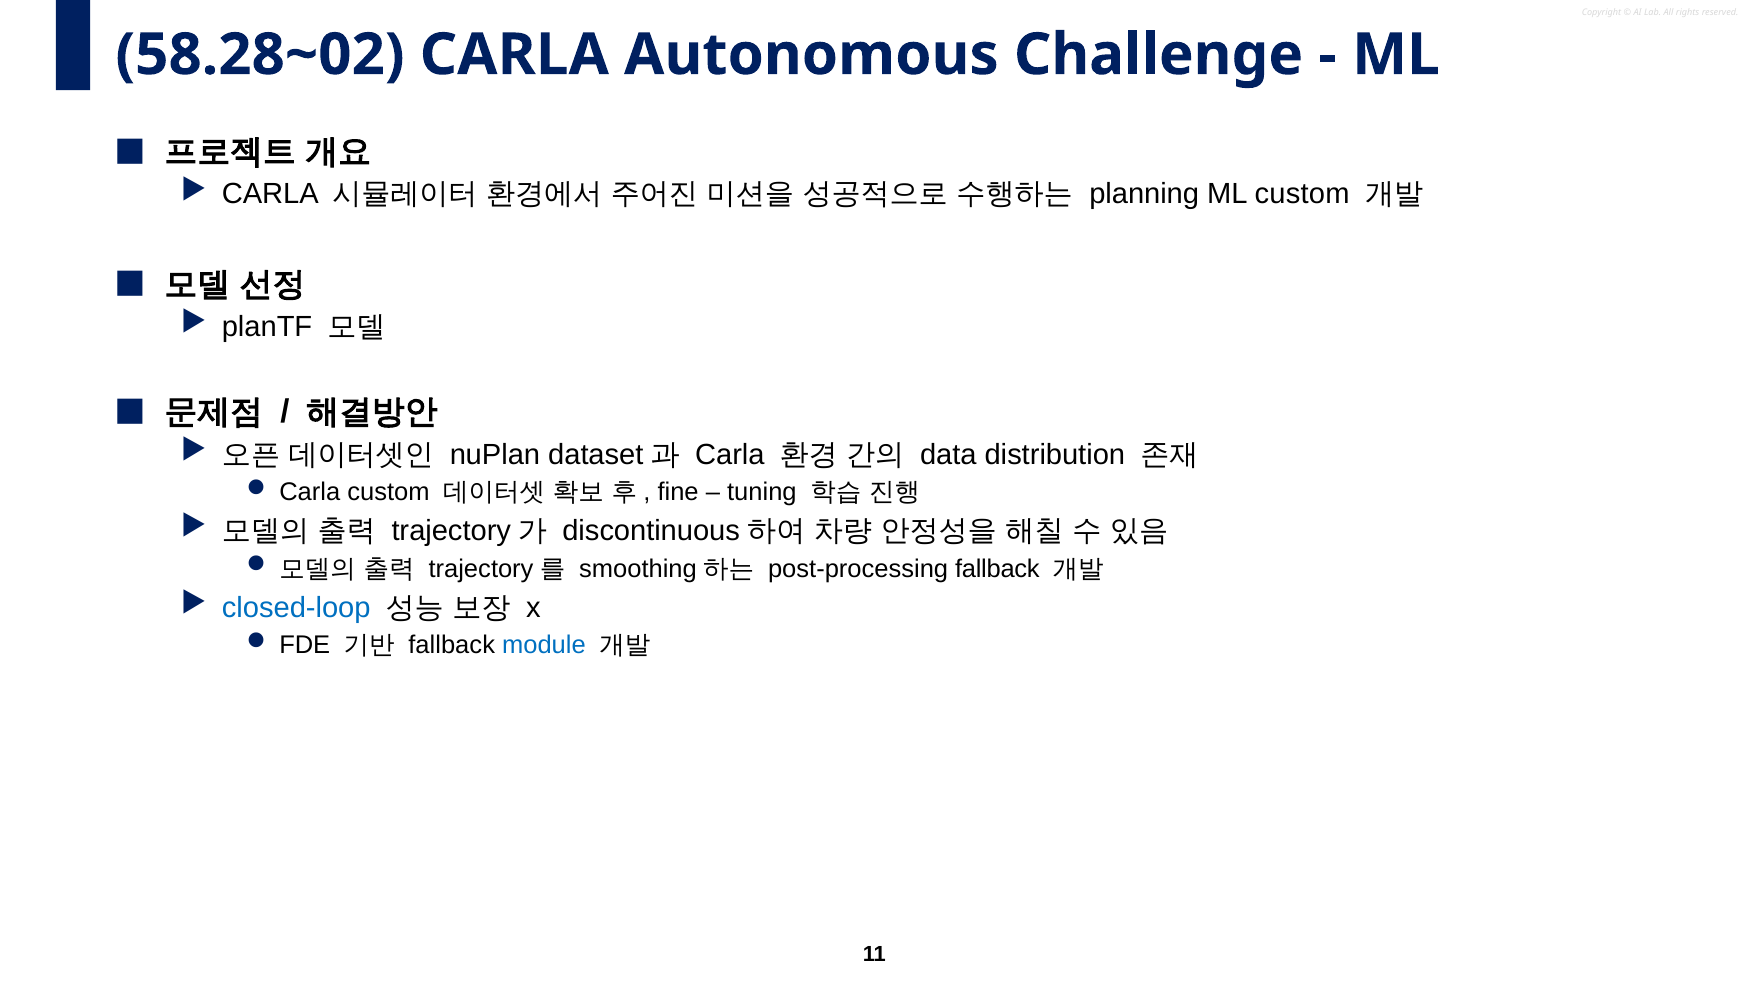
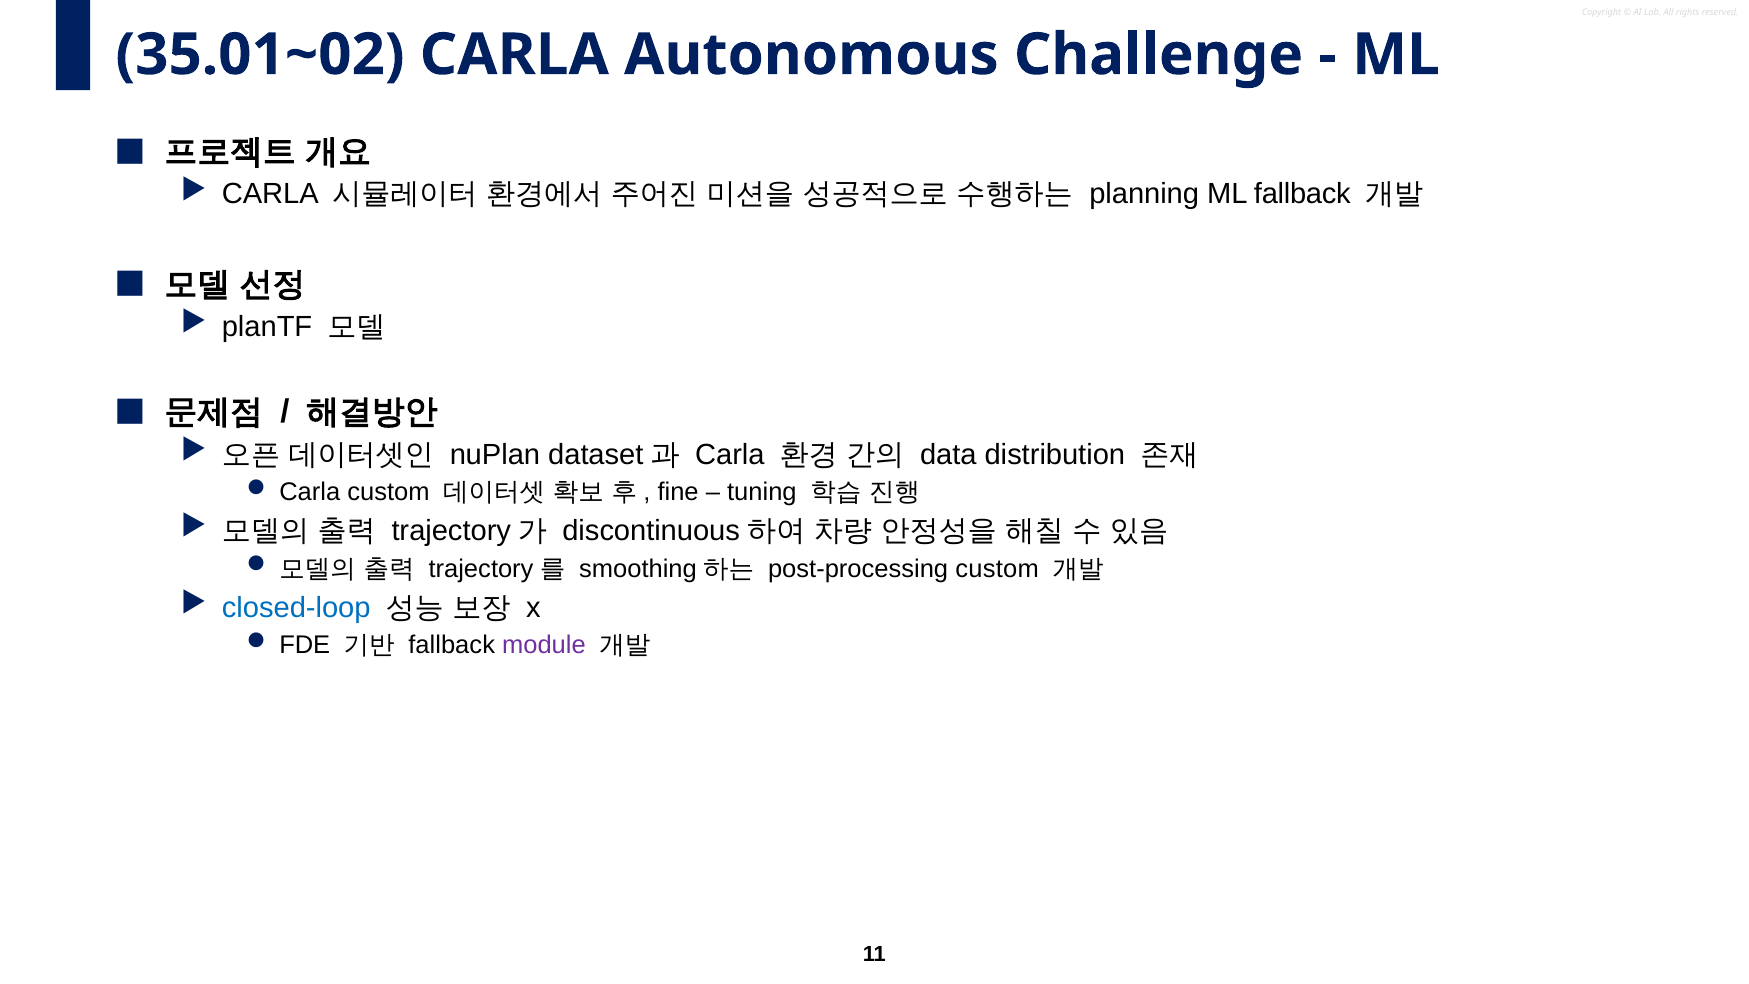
58.28~02: 58.28~02 -> 35.01~02
ML custom: custom -> fallback
post-processing fallback: fallback -> custom
module colour: blue -> purple
